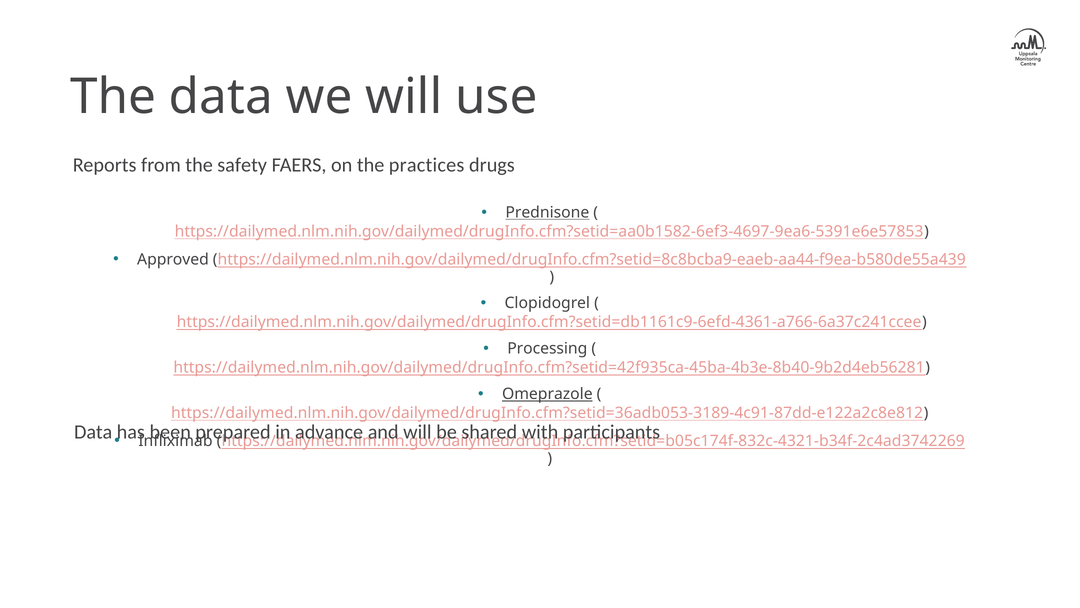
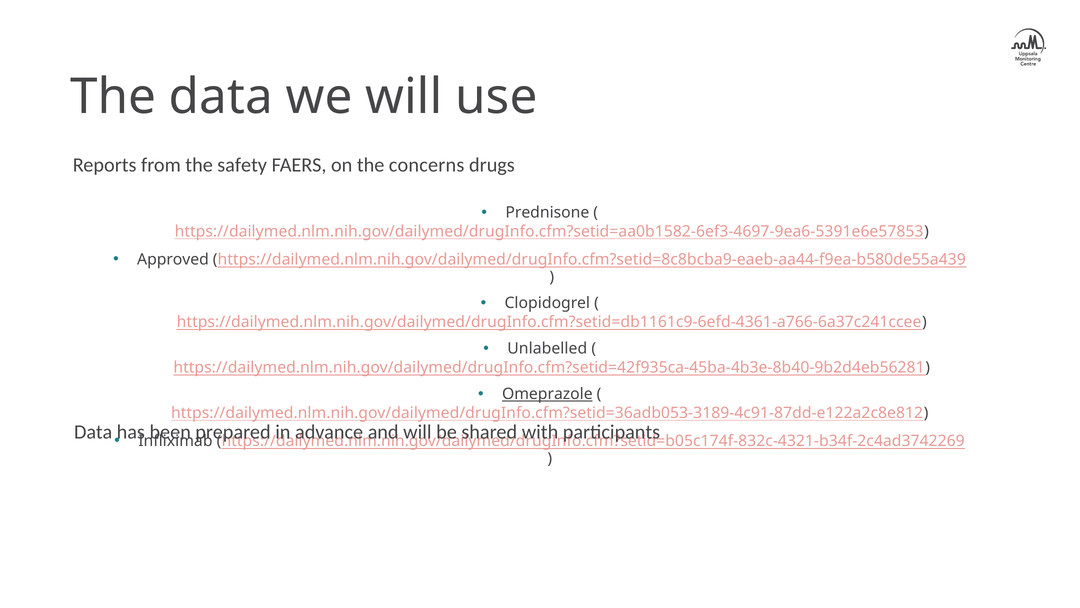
practices: practices -> concerns
Prednisone underline: present -> none
Processing: Processing -> Unlabelled
